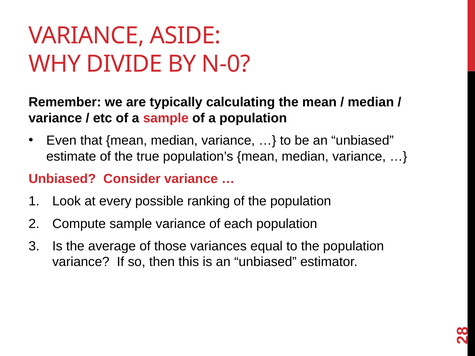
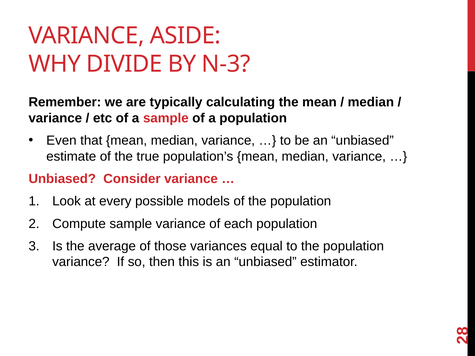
N-0: N-0 -> N-3
ranking: ranking -> models
